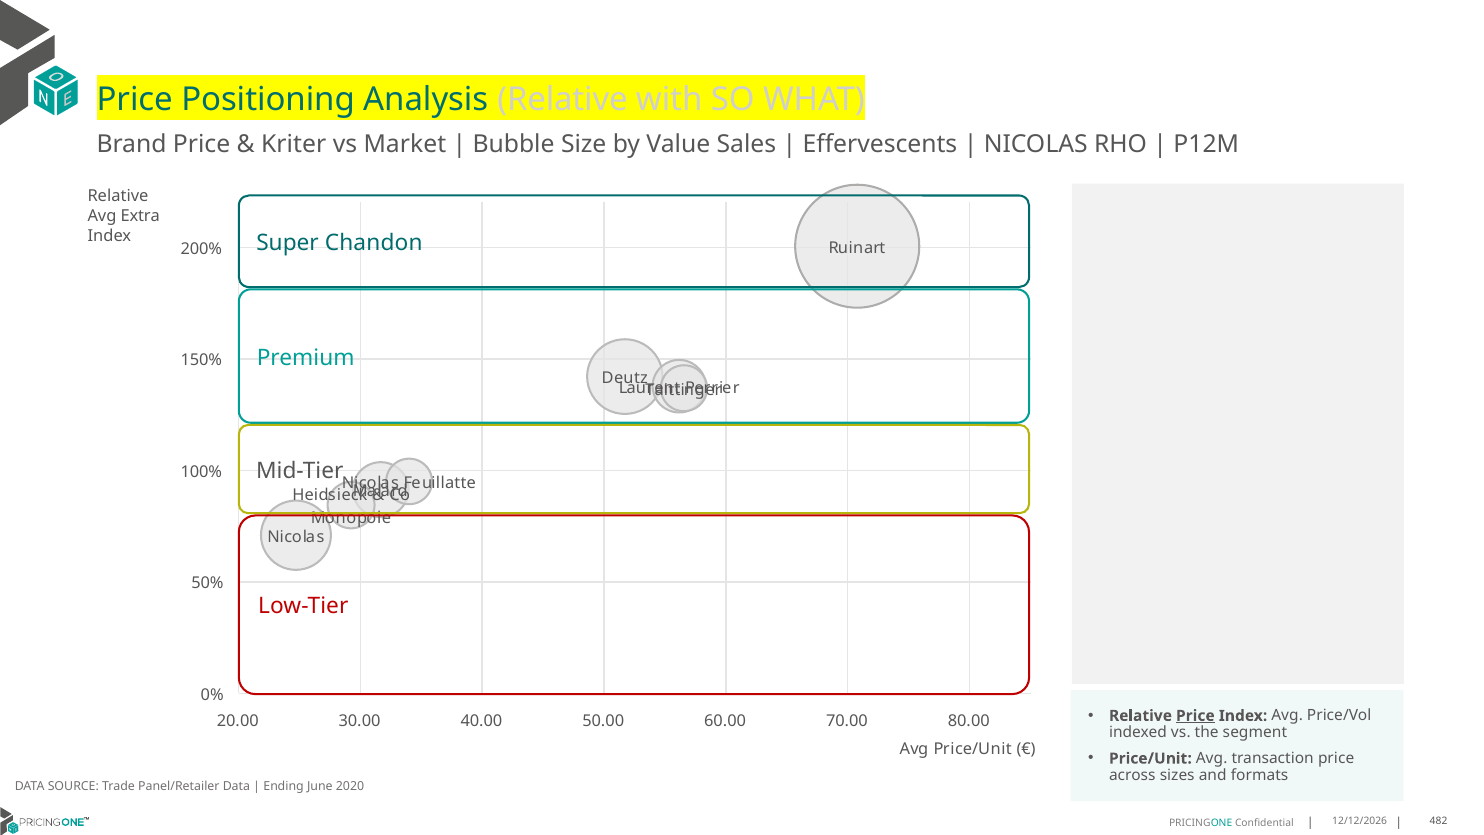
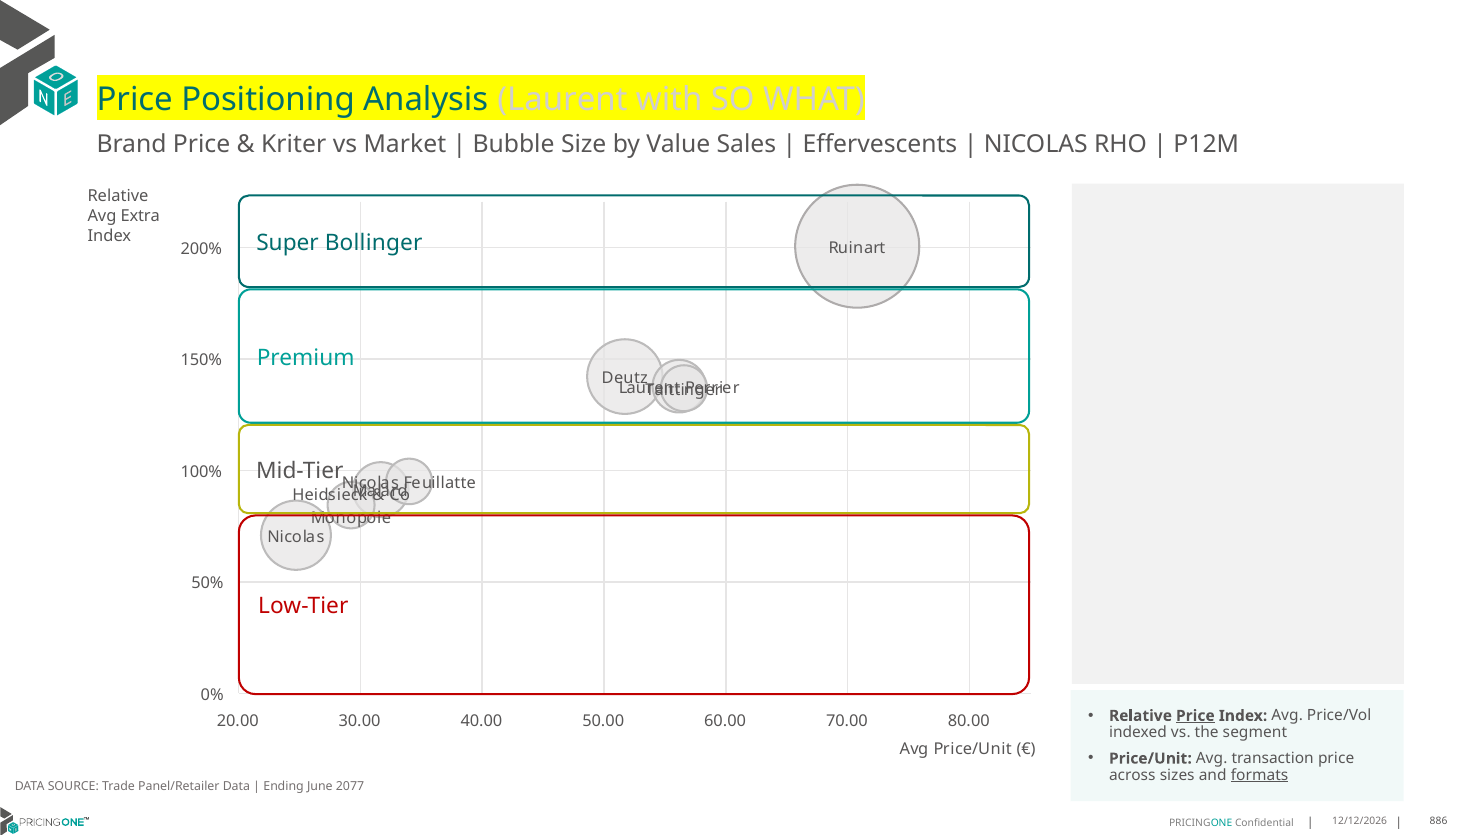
Analysis Relative: Relative -> Laurent
Chandon: Chandon -> Bollinger
formats underline: none -> present
2020: 2020 -> 2077
482: 482 -> 886
